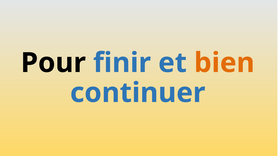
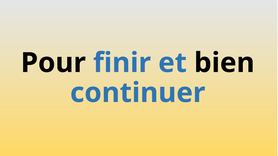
bien colour: orange -> black
